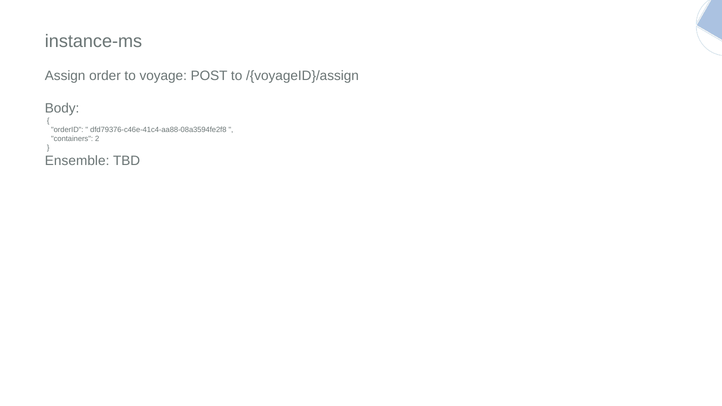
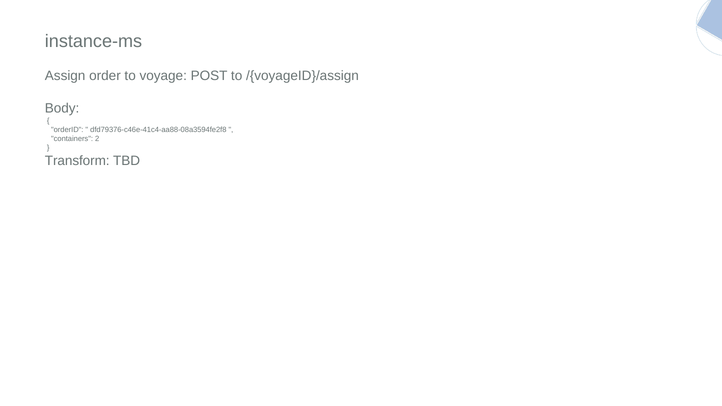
Ensemble: Ensemble -> Transform
